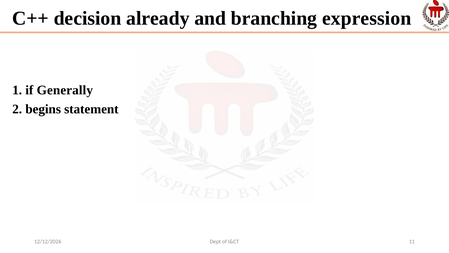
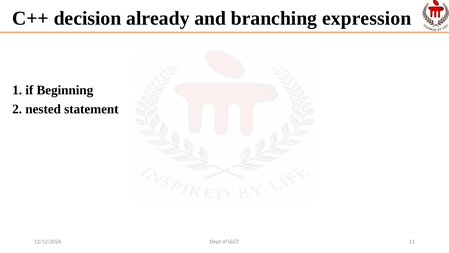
Generally: Generally -> Beginning
begins: begins -> nested
